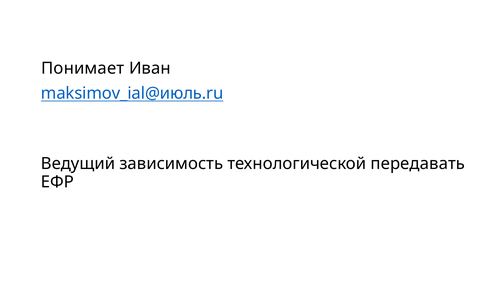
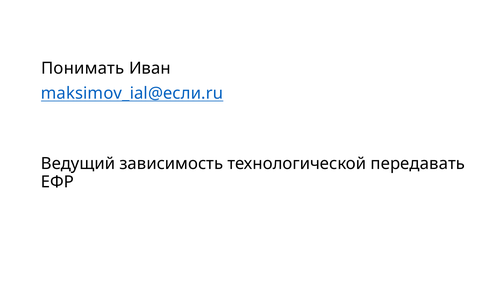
Понимает: Понимает -> Понимать
maksimov_ial@июль.ru: maksimov_ial@июль.ru -> maksimov_ial@если.ru
